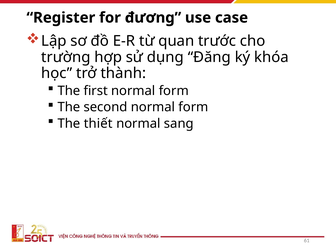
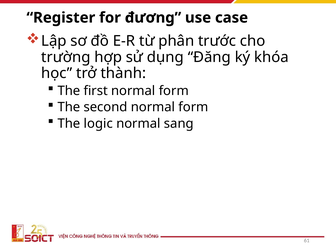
quan: quan -> phân
thiết: thiết -> logic
